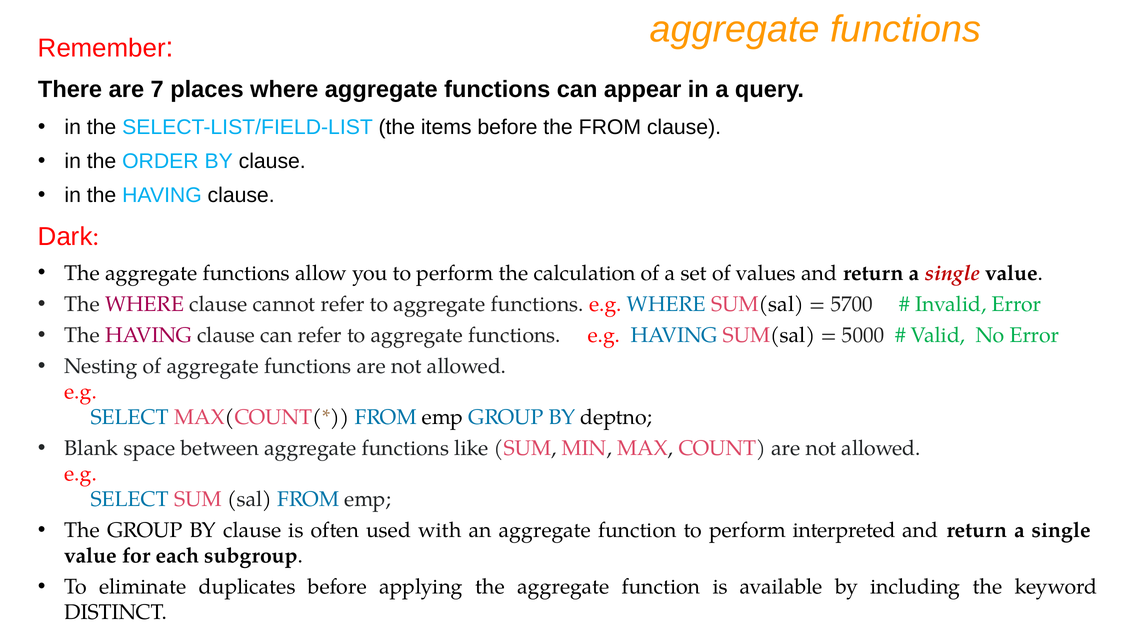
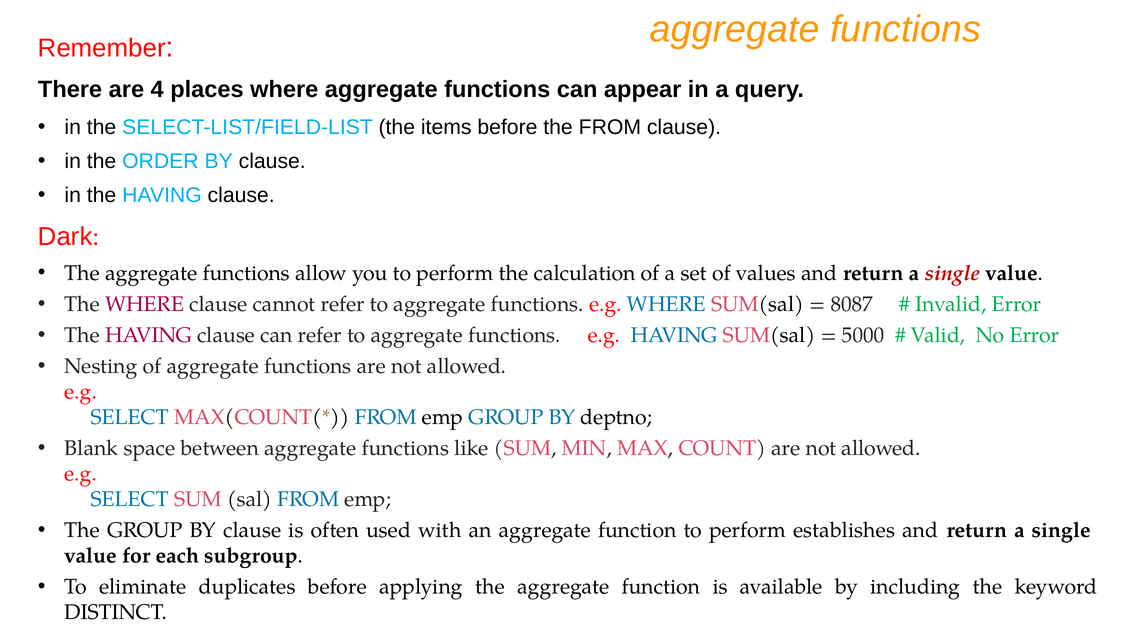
7: 7 -> 4
5700: 5700 -> 8087
interpreted: interpreted -> establishes
